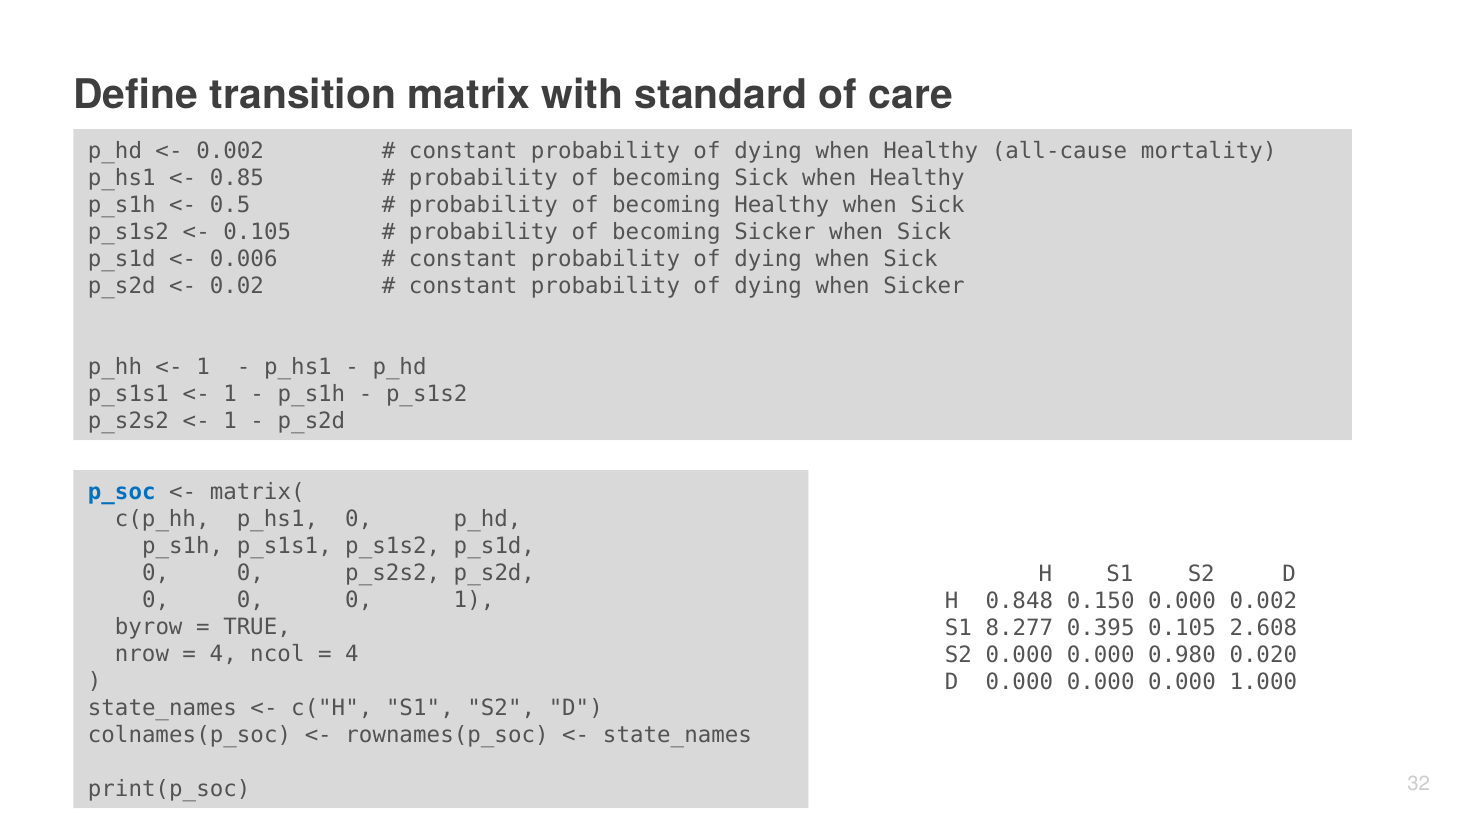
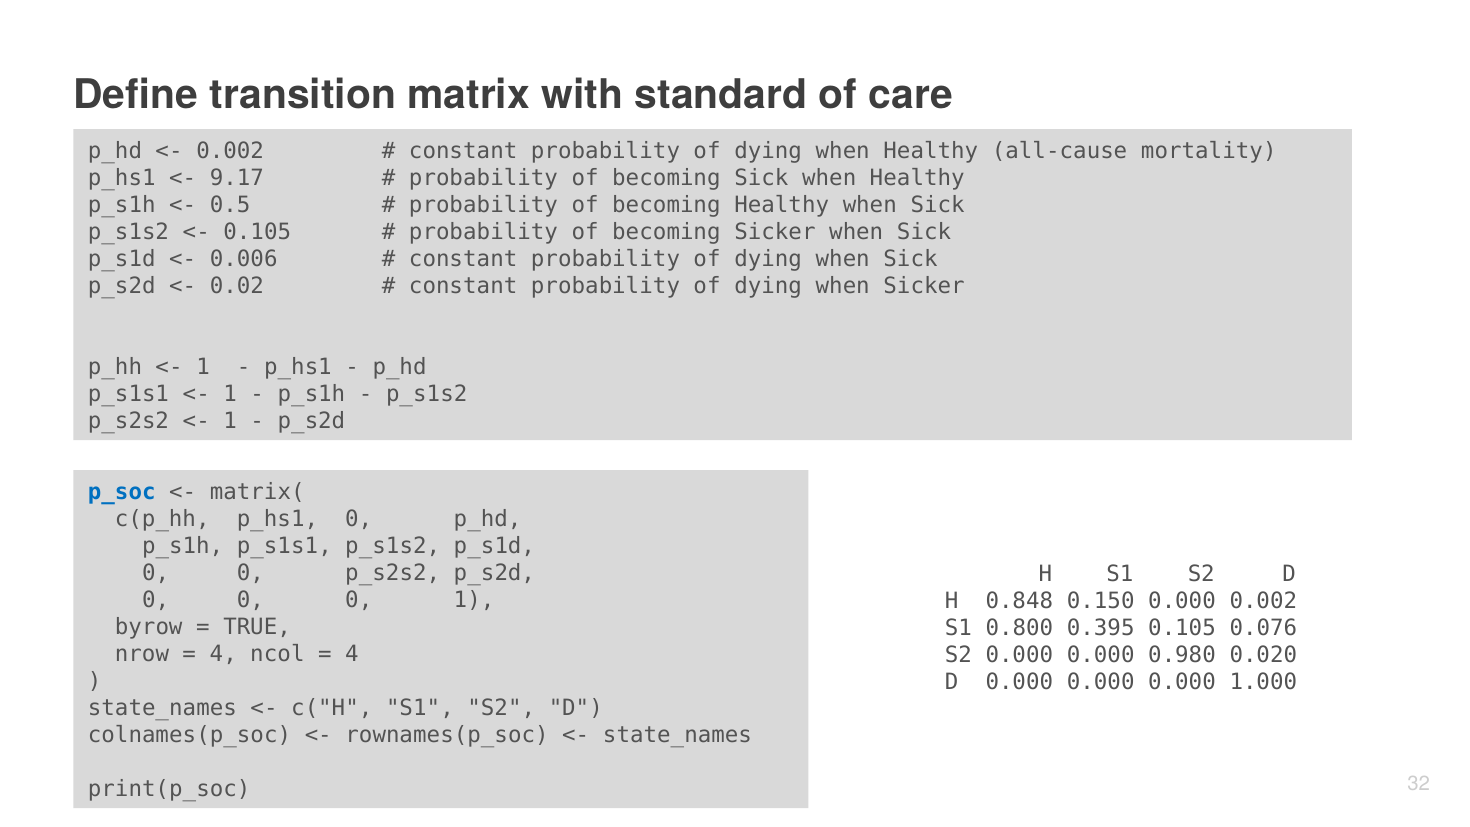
0.85: 0.85 -> 9.17
8.277: 8.277 -> 0.800
2.608: 2.608 -> 0.076
